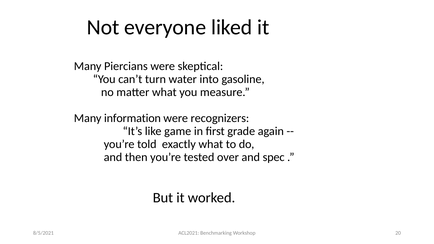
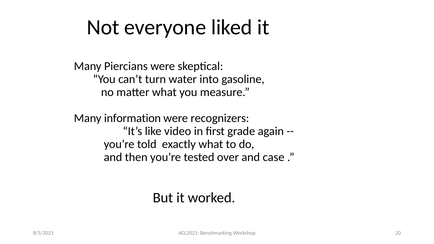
game: game -> video
spec: spec -> case
